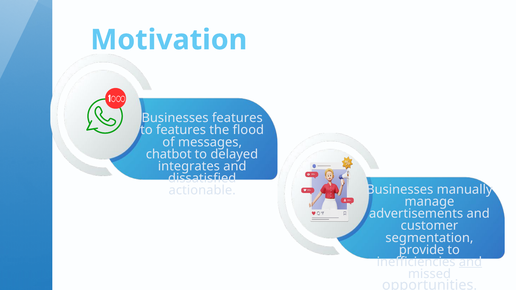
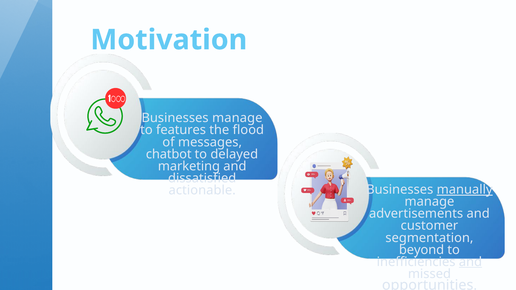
Businesses features: features -> manage
integrates: integrates -> marketing
manually underline: none -> present
provide: provide -> beyond
